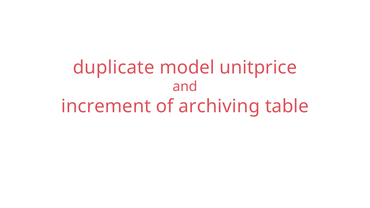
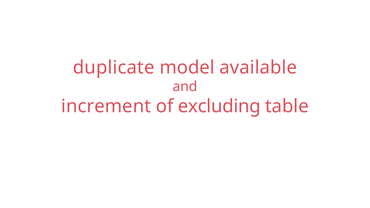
unitprice: unitprice -> available
archiving: archiving -> excluding
